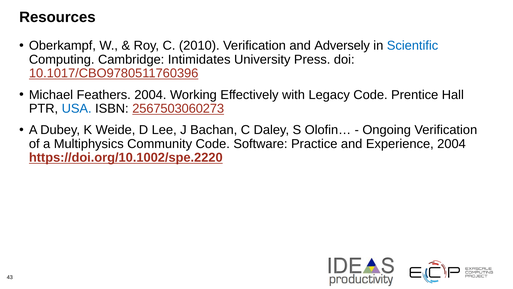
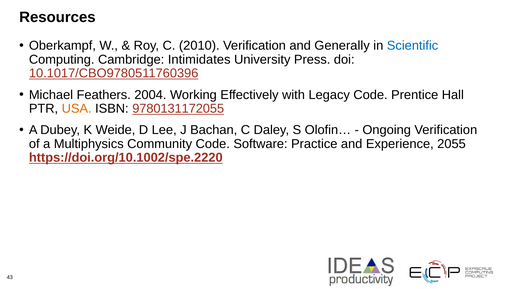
Adversely: Adversely -> Generally
USA colour: blue -> orange
2567503060273: 2567503060273 -> 9780131172055
Experience 2004: 2004 -> 2055
